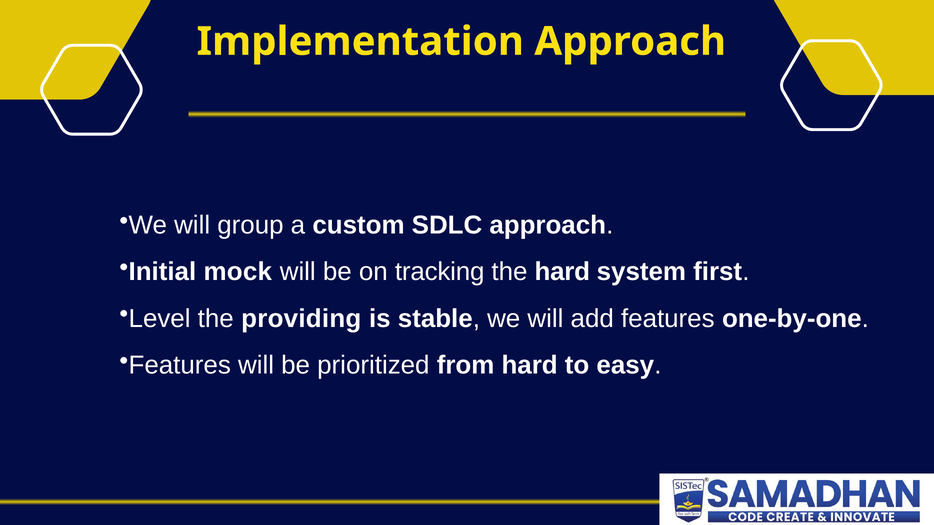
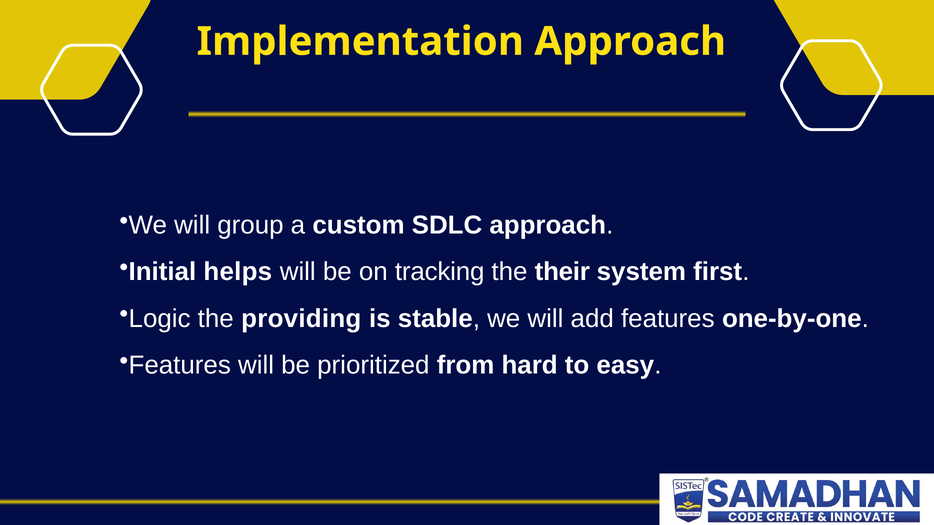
mock: mock -> helps
the hard: hard -> their
Level: Level -> Logic
